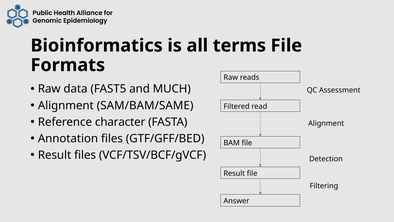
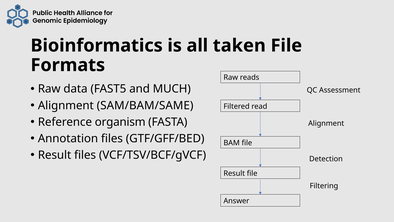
terms: terms -> taken
character: character -> organism
